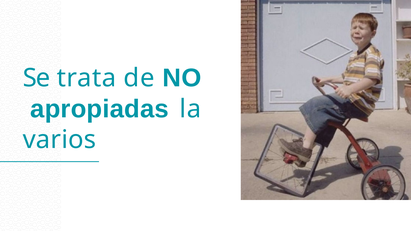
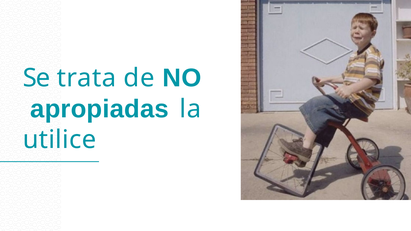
varios: varios -> utilice
